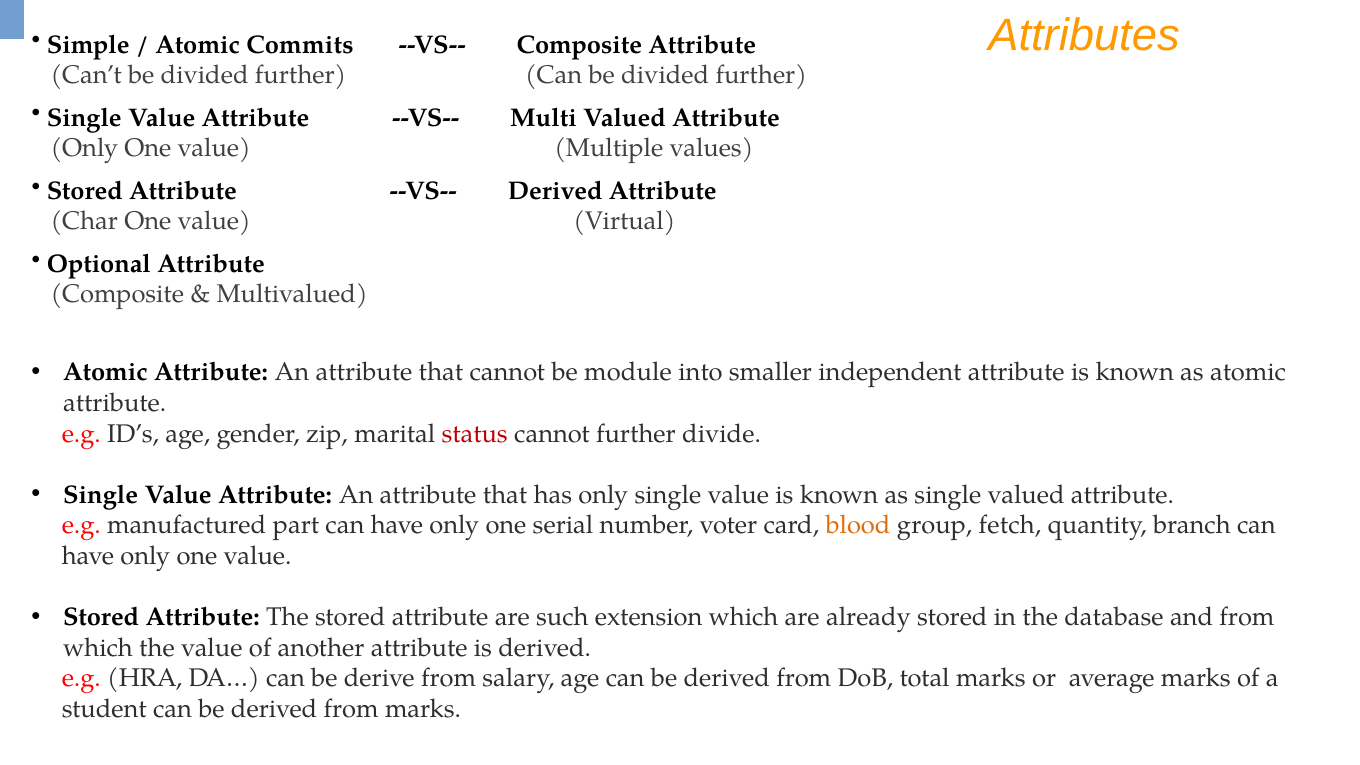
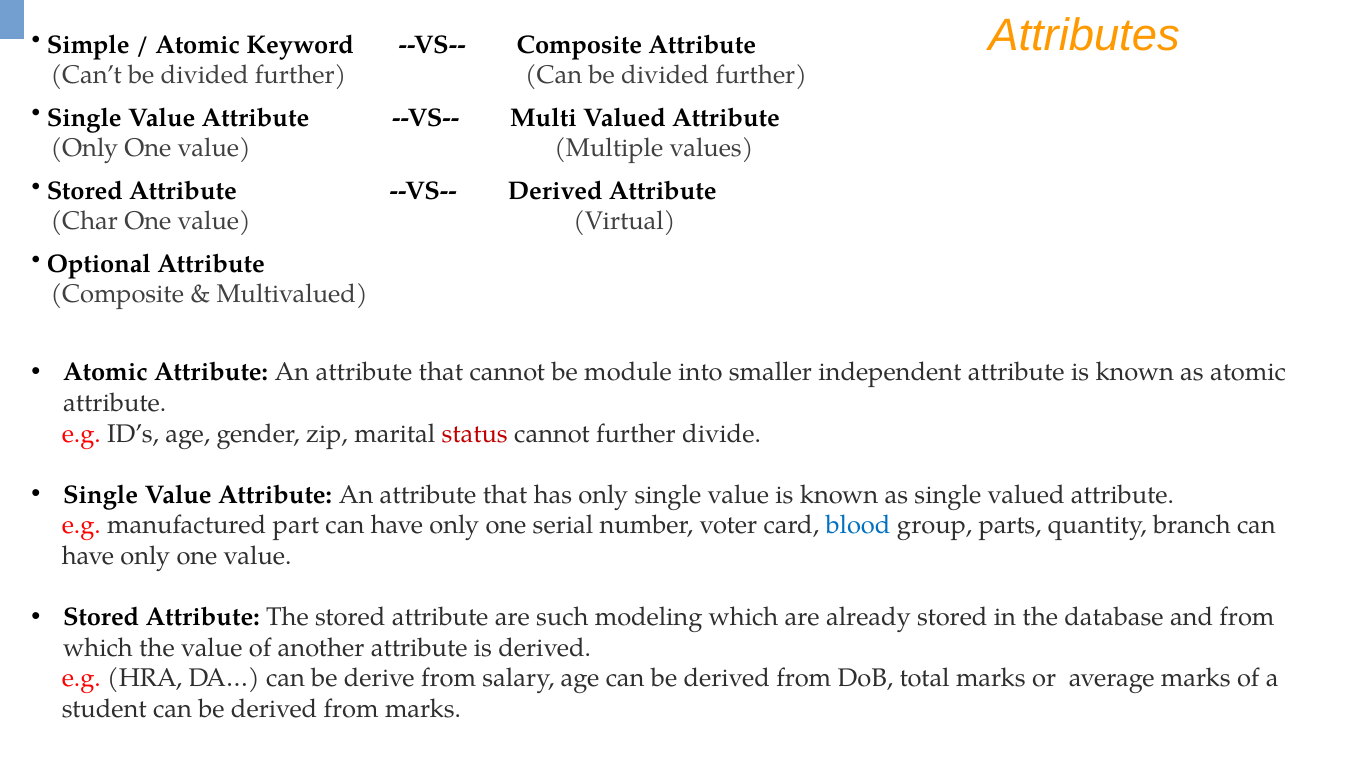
Commits: Commits -> Keyword
blood colour: orange -> blue
fetch: fetch -> parts
extension: extension -> modeling
